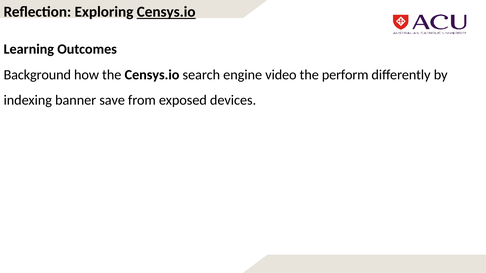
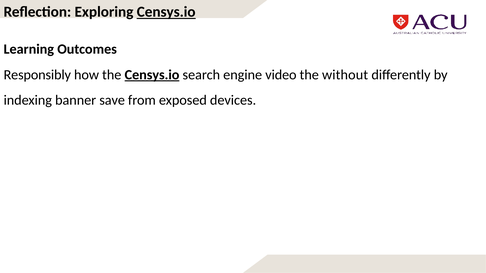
Background: Background -> Responsibly
Censys.io at (152, 75) underline: none -> present
perform: perform -> without
